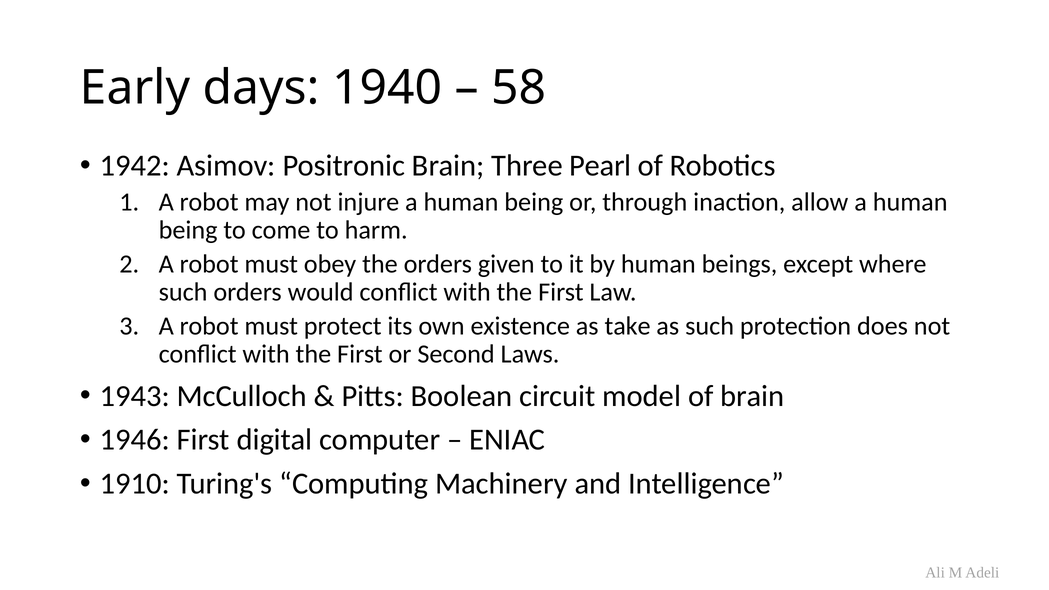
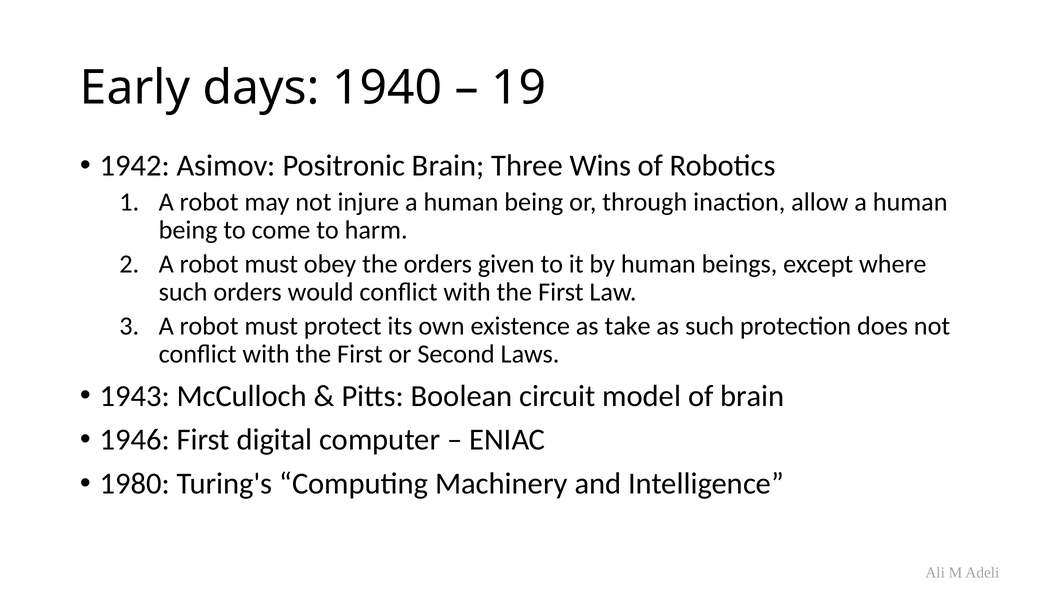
58: 58 -> 19
Pearl: Pearl -> Wins
1910: 1910 -> 1980
